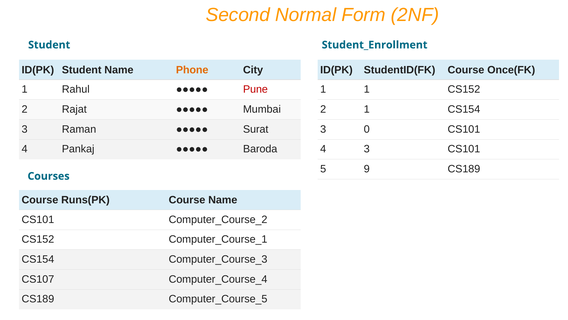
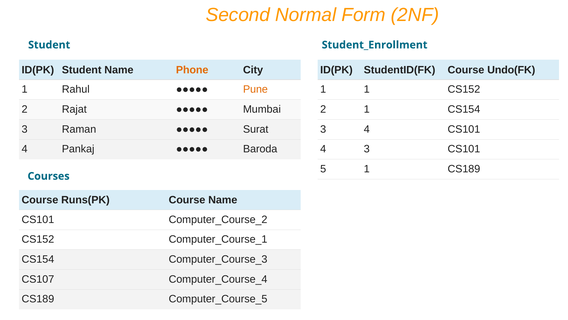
Once(FK: Once(FK -> Undo(FK
Pune colour: red -> orange
3 0: 0 -> 4
5 9: 9 -> 1
